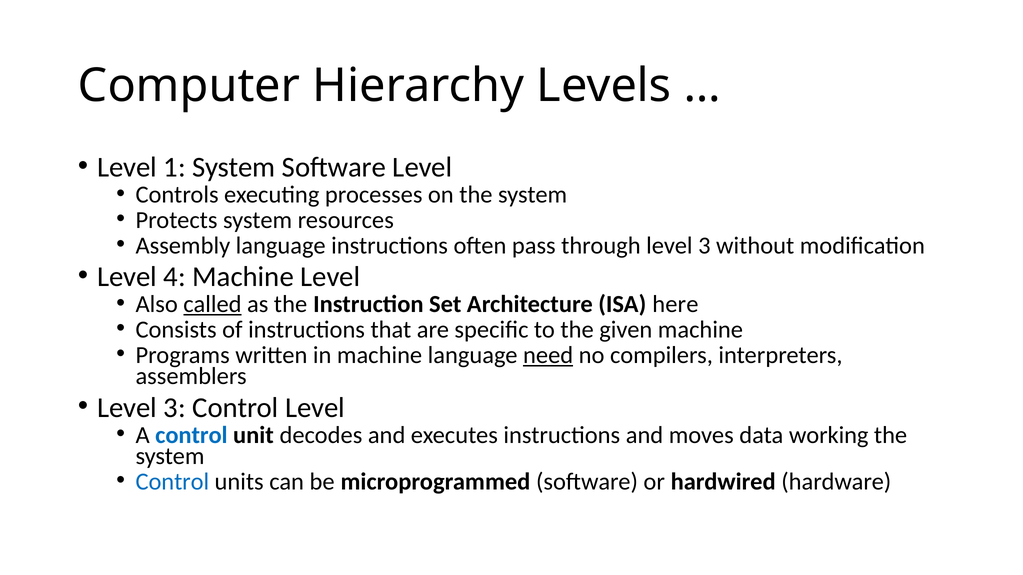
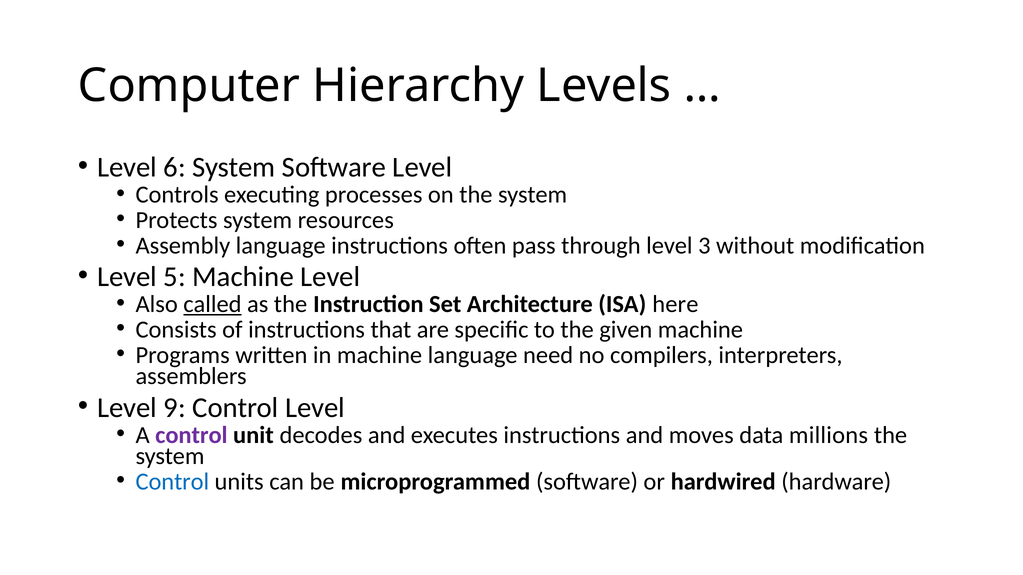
1: 1 -> 6
4: 4 -> 5
need underline: present -> none
3 at (175, 408): 3 -> 9
control at (191, 435) colour: blue -> purple
working: working -> millions
